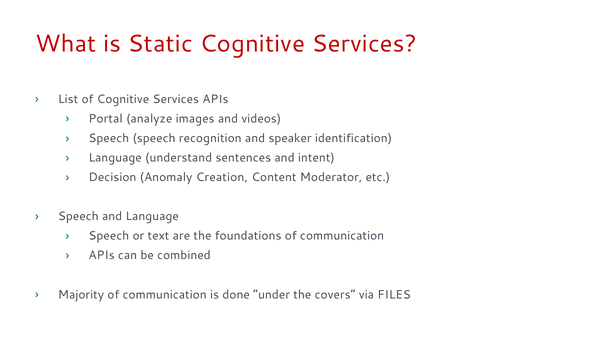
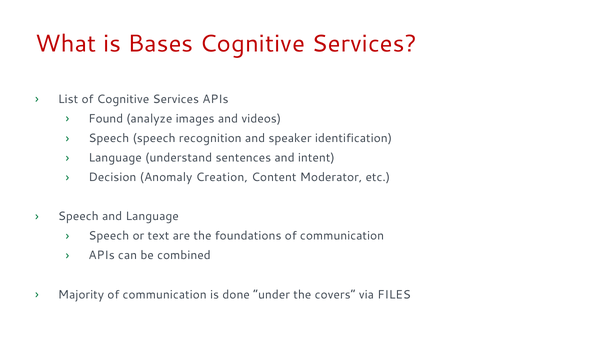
Static: Static -> Bases
Portal: Portal -> Found
